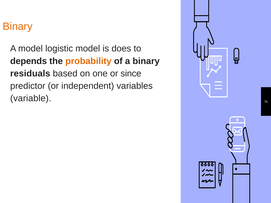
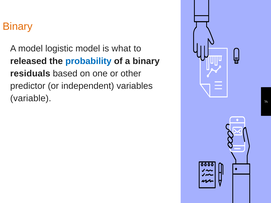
does: does -> what
depends: depends -> released
probability colour: orange -> blue
since: since -> other
